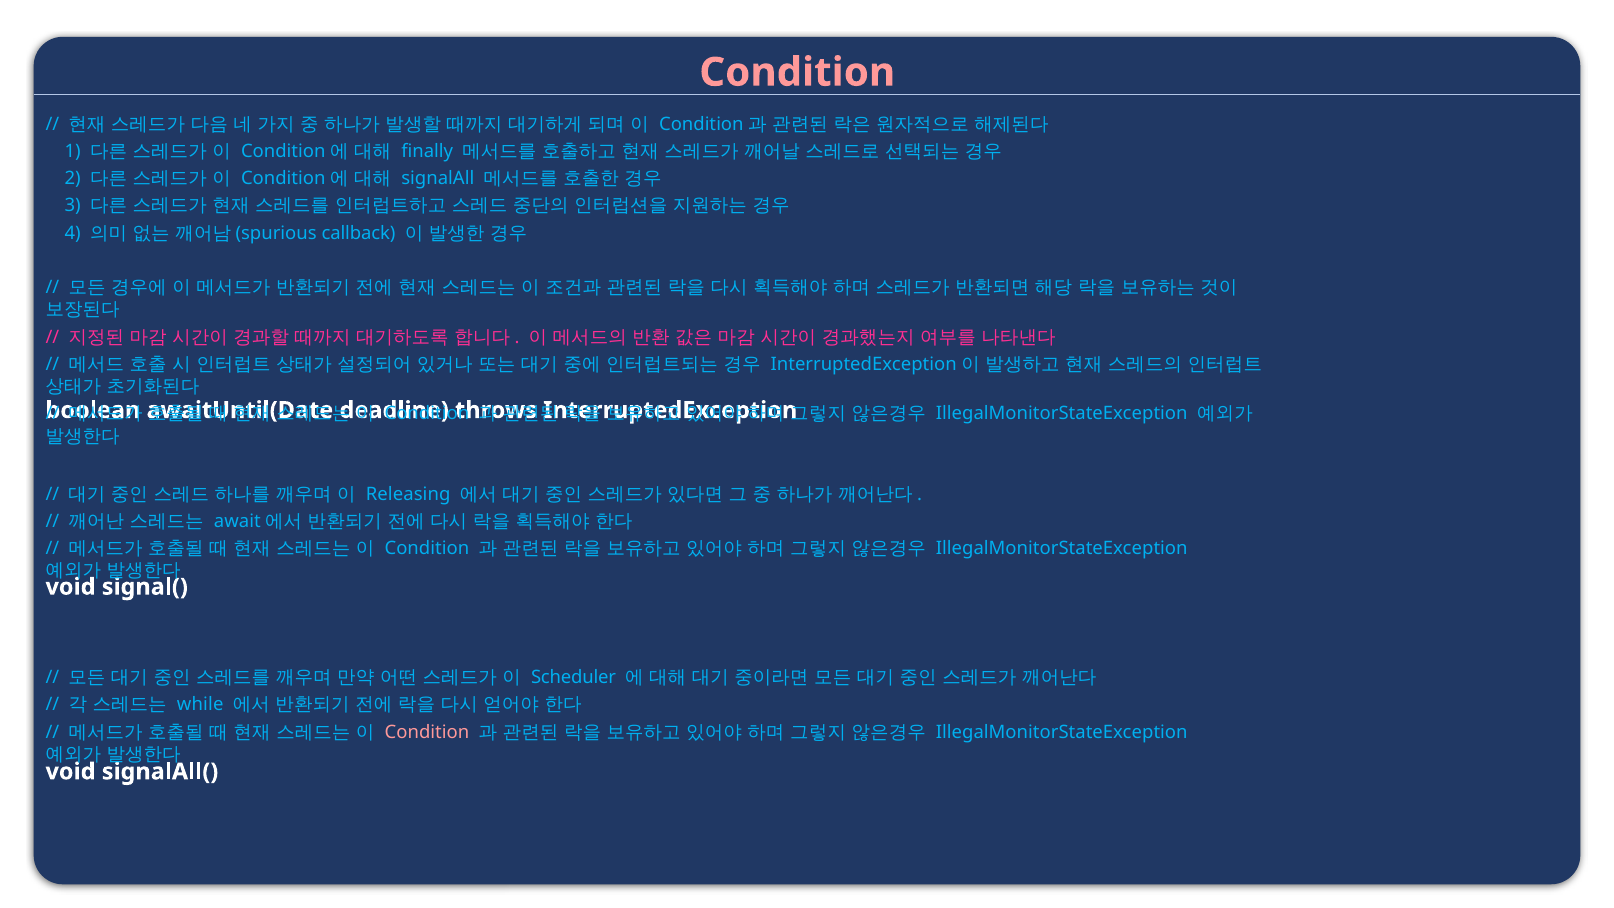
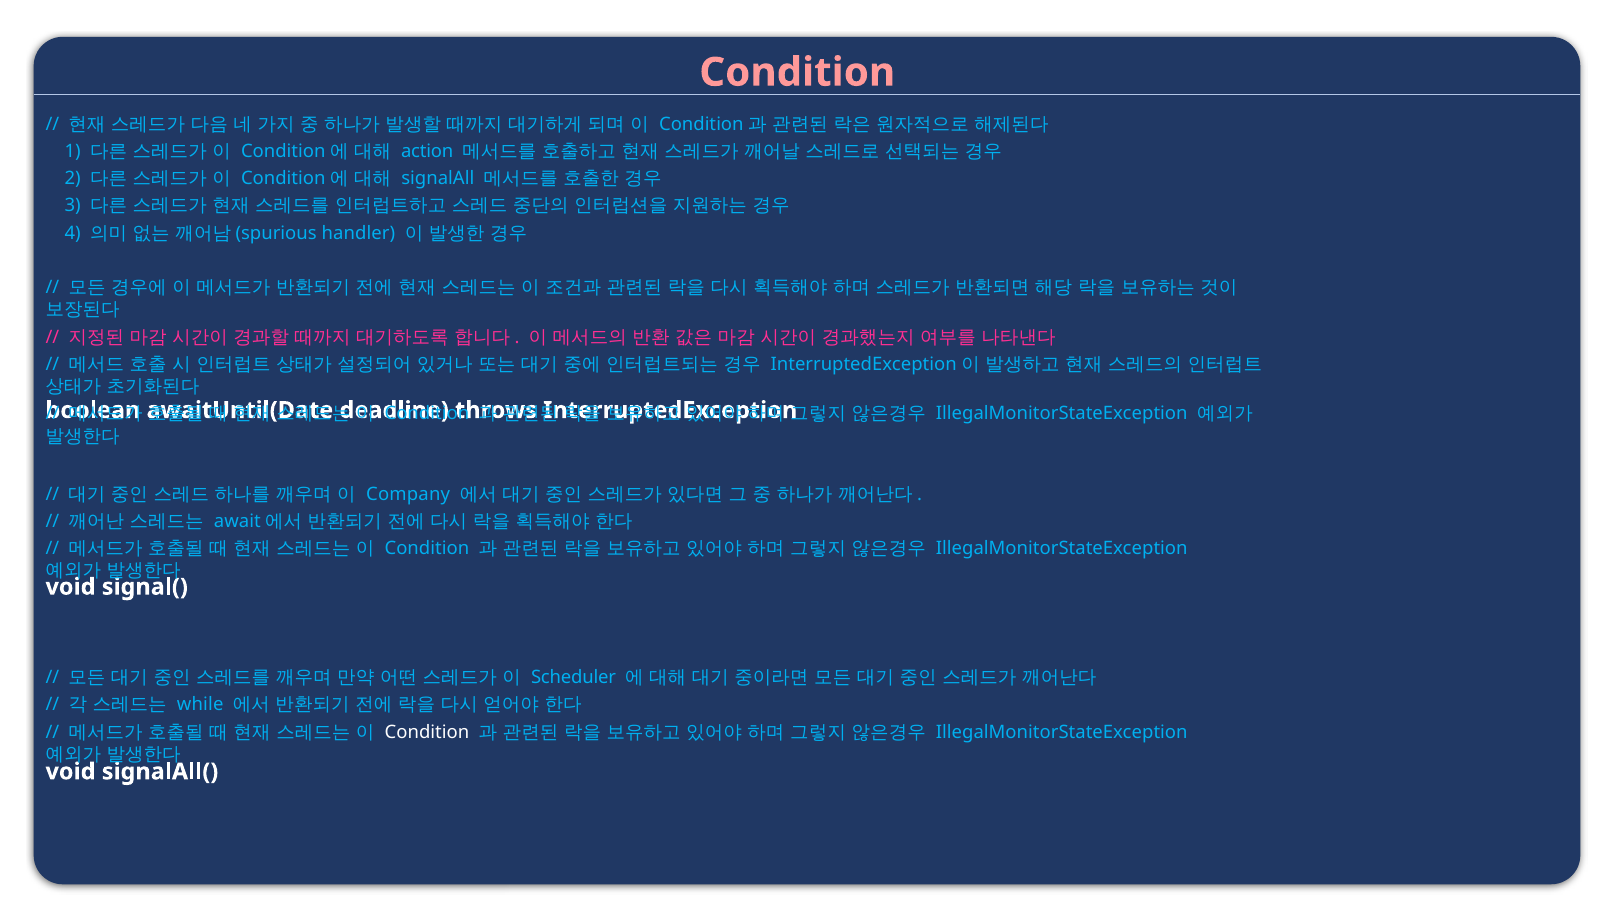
finally: finally -> action
callback: callback -> handler
Releasing: Releasing -> Company
Condition at (427, 732) colour: pink -> white
